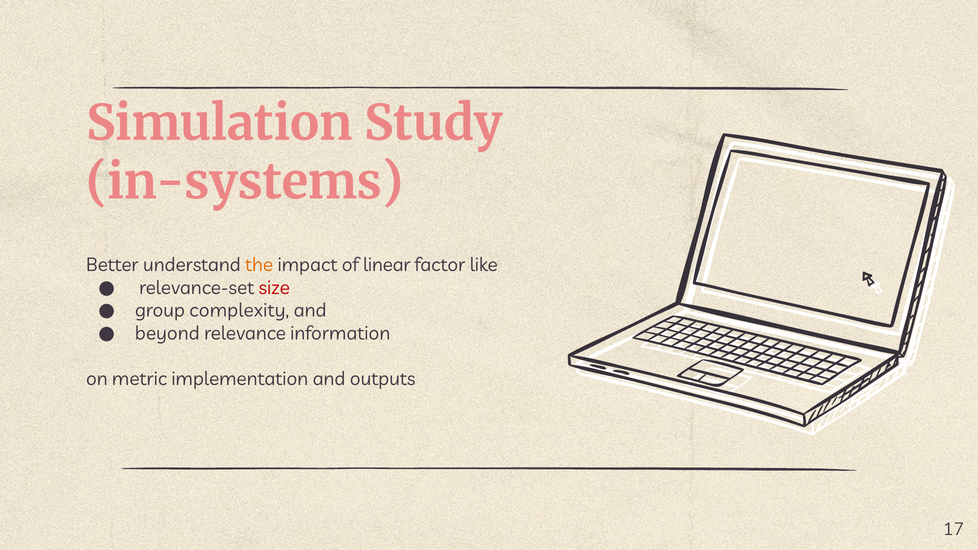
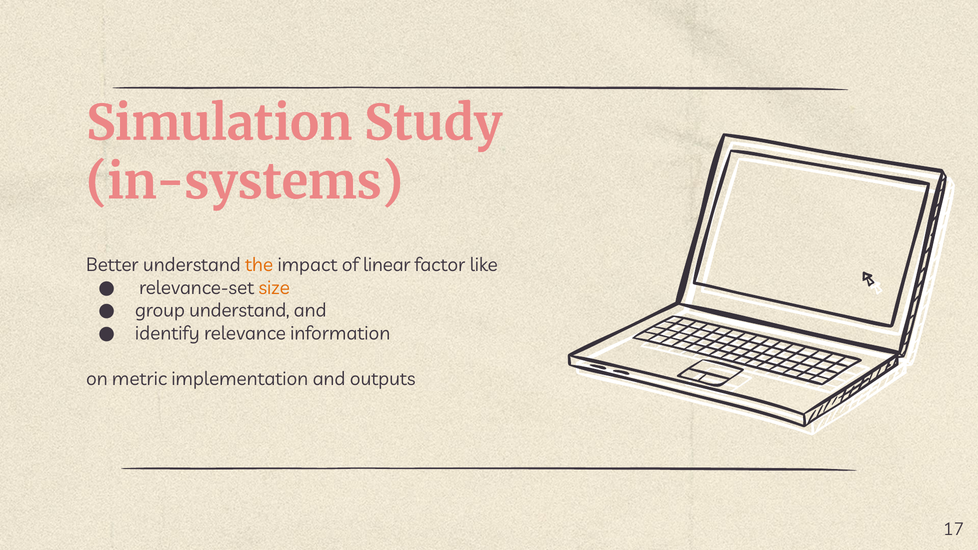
size colour: red -> orange
group complexity: complexity -> understand
beyond: beyond -> identify
